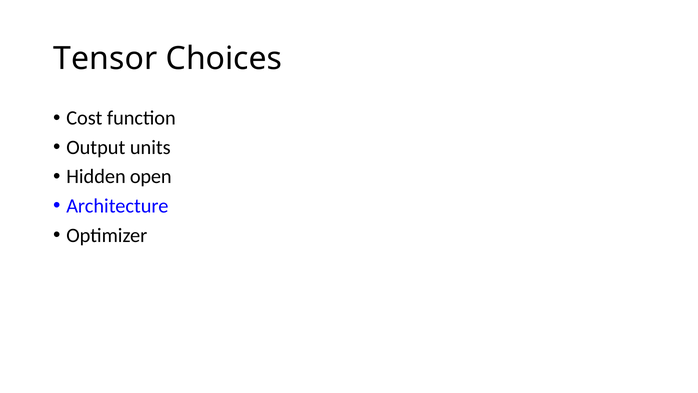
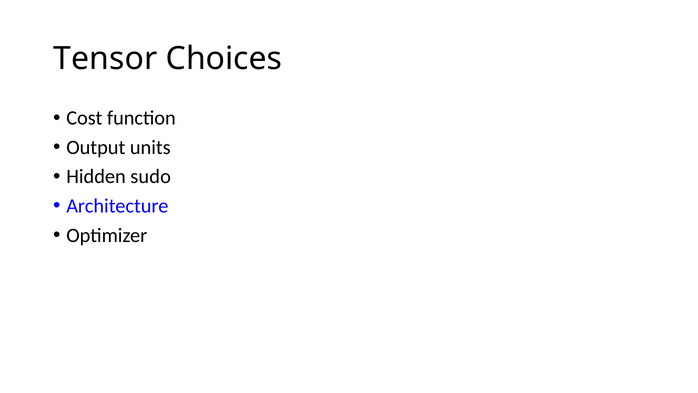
open: open -> sudo
